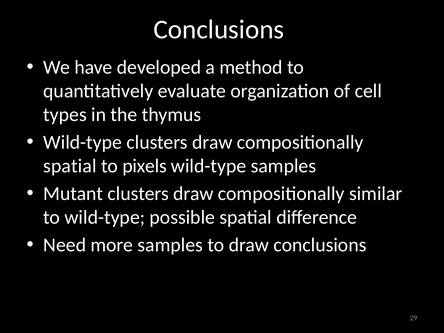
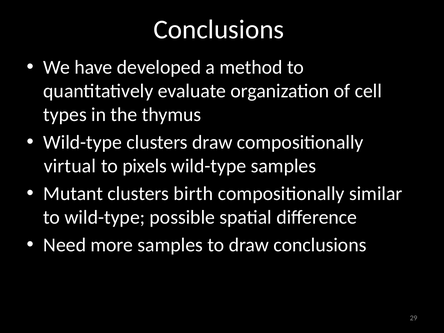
spatial at (70, 166): spatial -> virtual
Mutant clusters draw: draw -> birth
